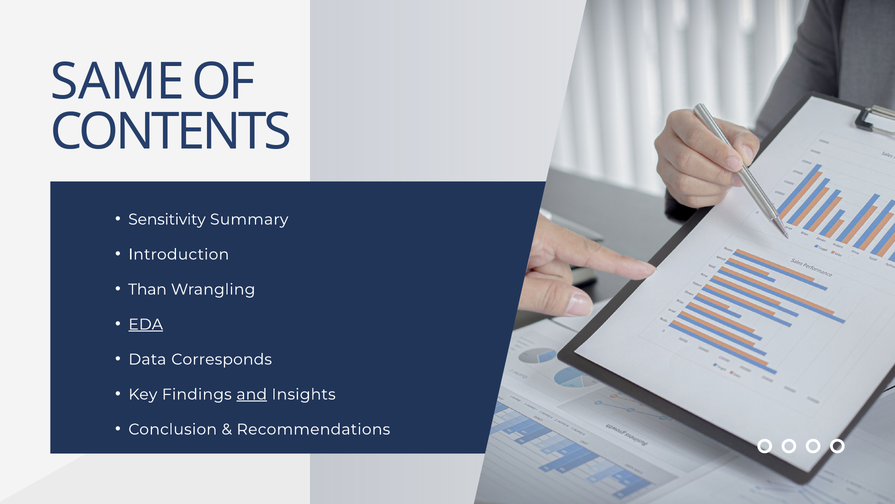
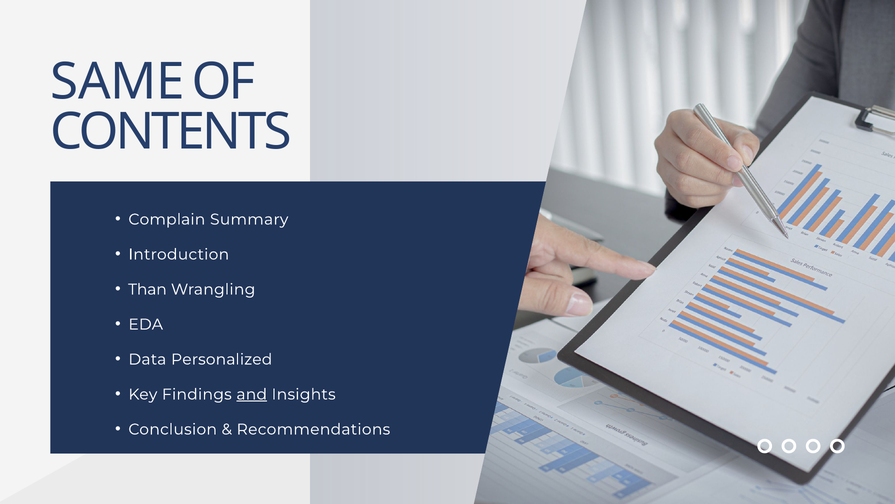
Sensitivity: Sensitivity -> Complain
EDA underline: present -> none
Corresponds: Corresponds -> Personalized
